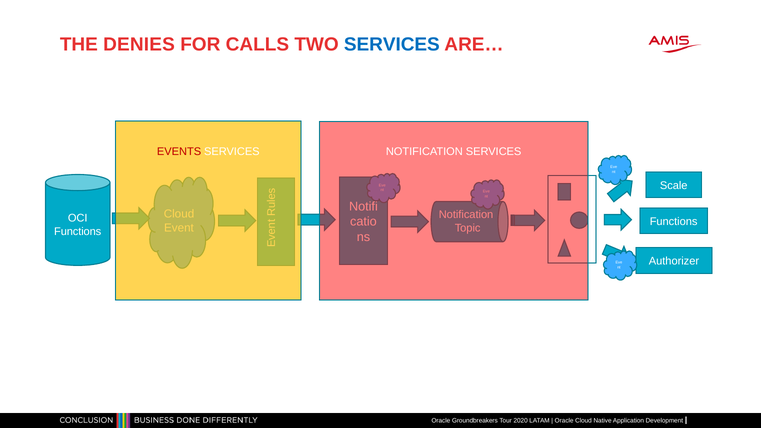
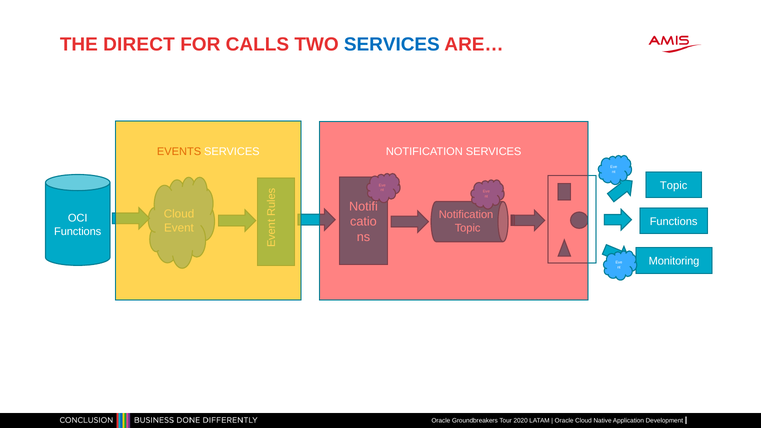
DENIES: DENIES -> DIRECT
EVENTS colour: red -> orange
Scale at (674, 185): Scale -> Topic
Authorizer: Authorizer -> Monitoring
